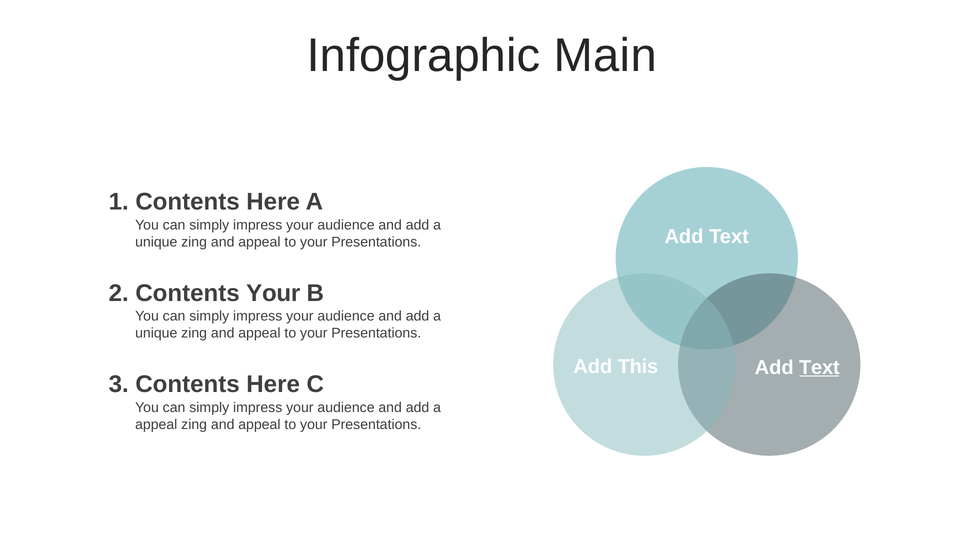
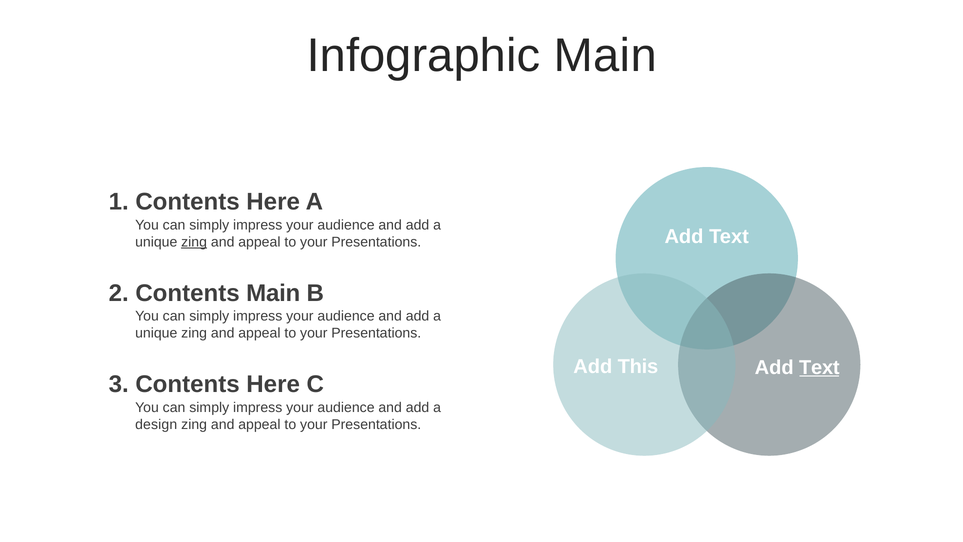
zing at (194, 242) underline: none -> present
Contents Your: Your -> Main
appeal at (156, 424): appeal -> design
